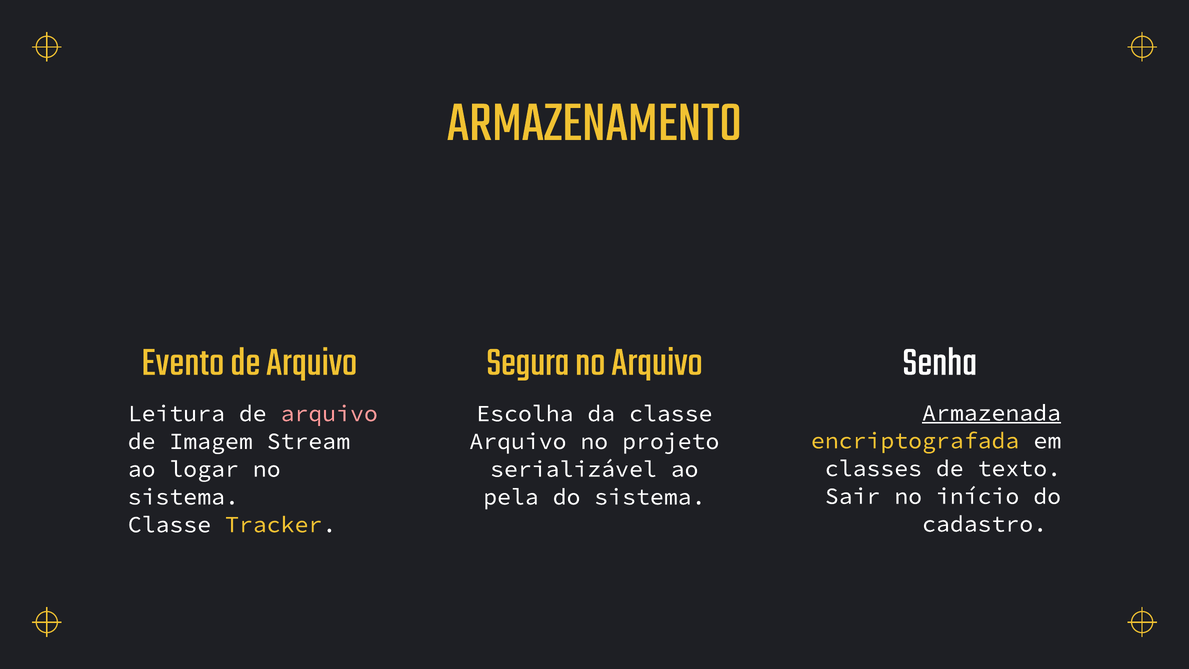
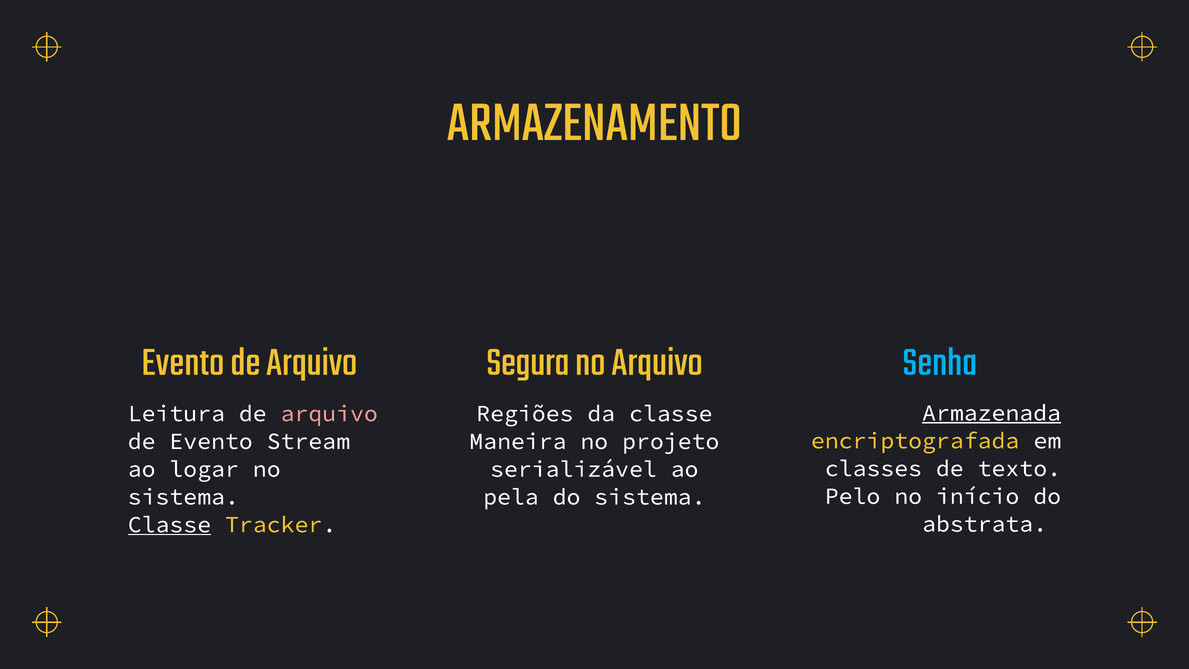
Senha colour: white -> light blue
Escolha: Escolha -> Regiões
de Imagem: Imagem -> Evento
Arquivo at (518, 441): Arquivo -> Maneira
Sair: Sair -> Pelo
cadastro: cadastro -> abstrata
Classe at (169, 524) underline: none -> present
